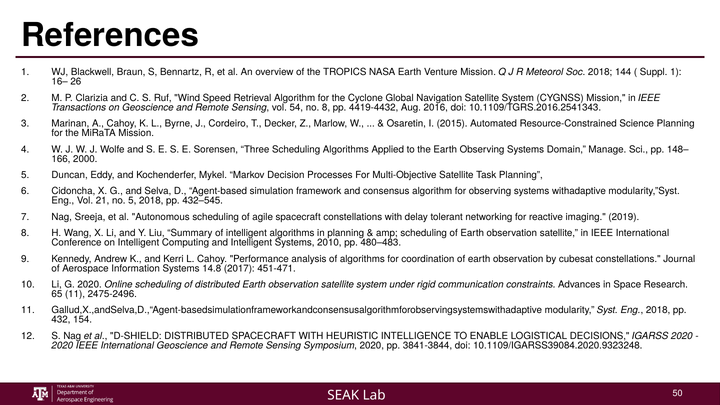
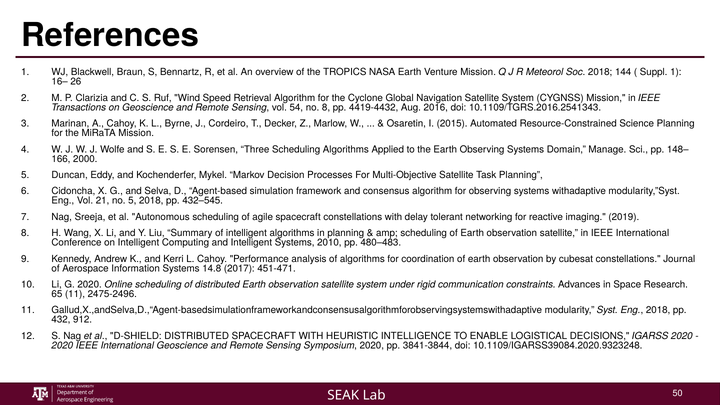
154: 154 -> 912
